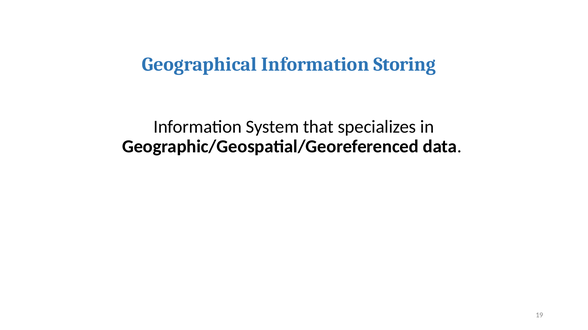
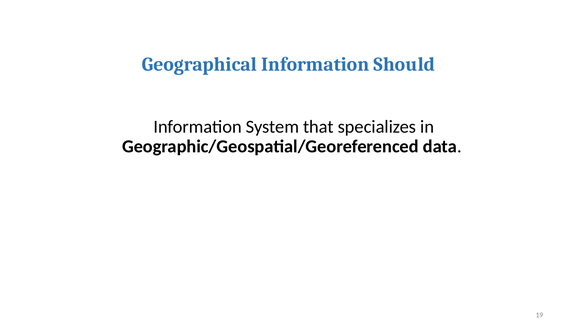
Storing: Storing -> Should
